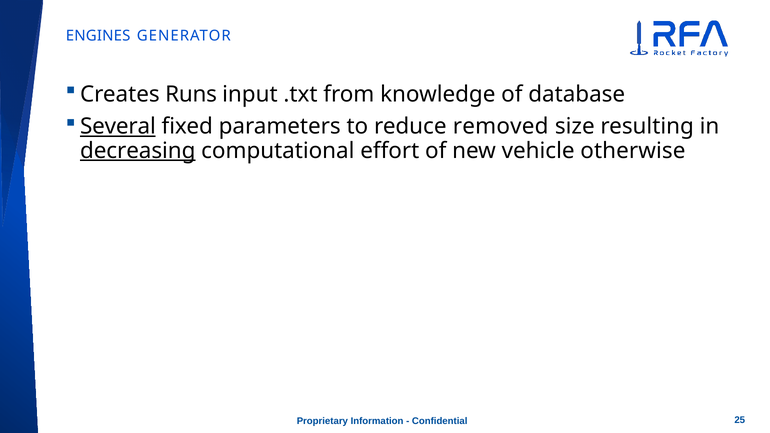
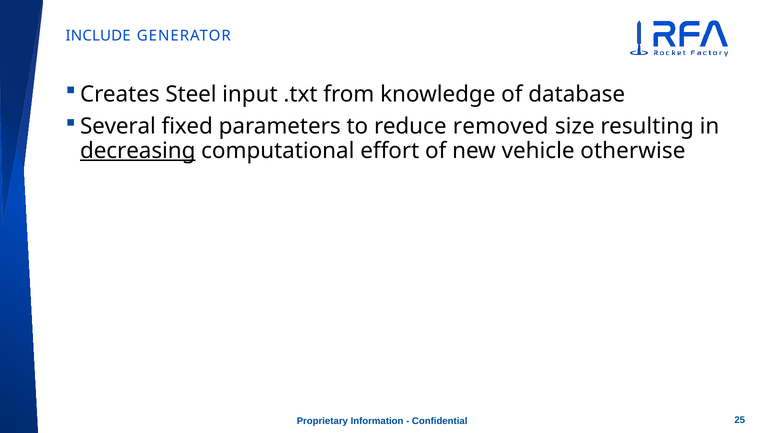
ENGINES: ENGINES -> INCLUDE
Runs: Runs -> Steel
Several underline: present -> none
